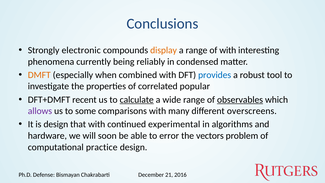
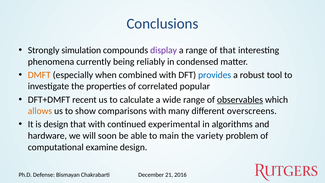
electronic: electronic -> simulation
display colour: orange -> purple
of with: with -> that
calculate underline: present -> none
allows colour: purple -> orange
some: some -> show
error: error -> main
vectors: vectors -> variety
practice: practice -> examine
